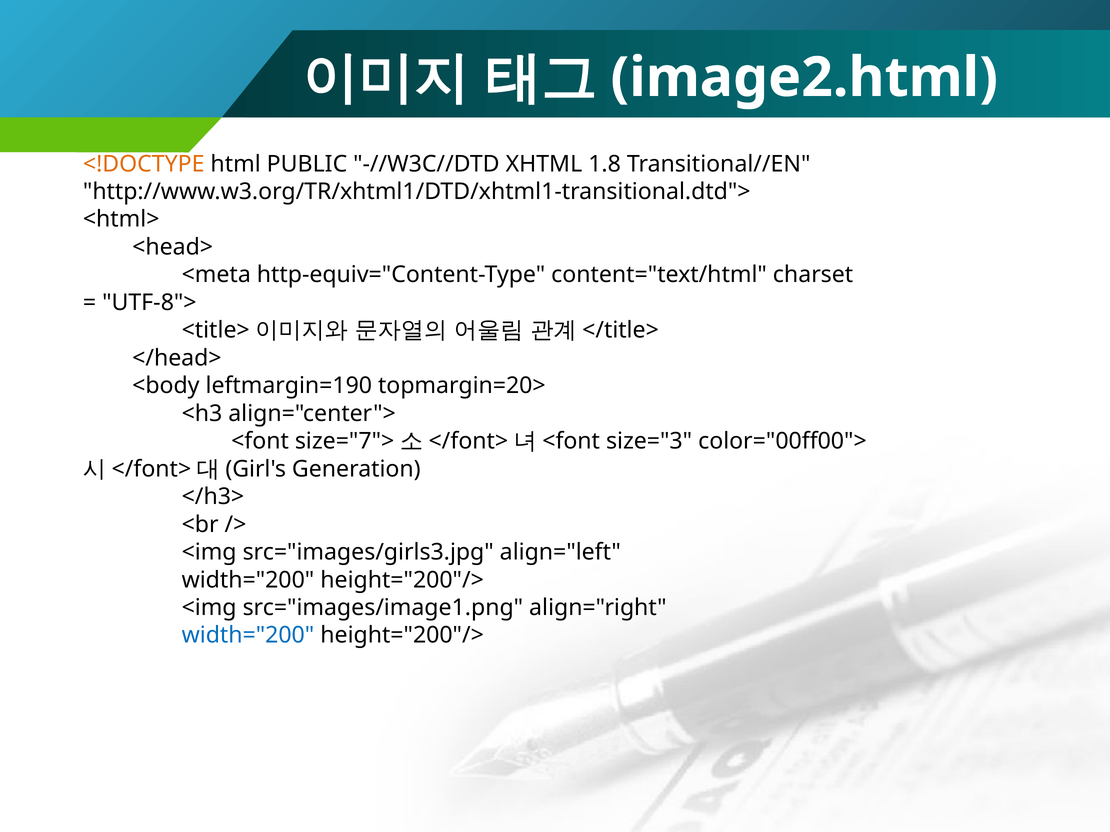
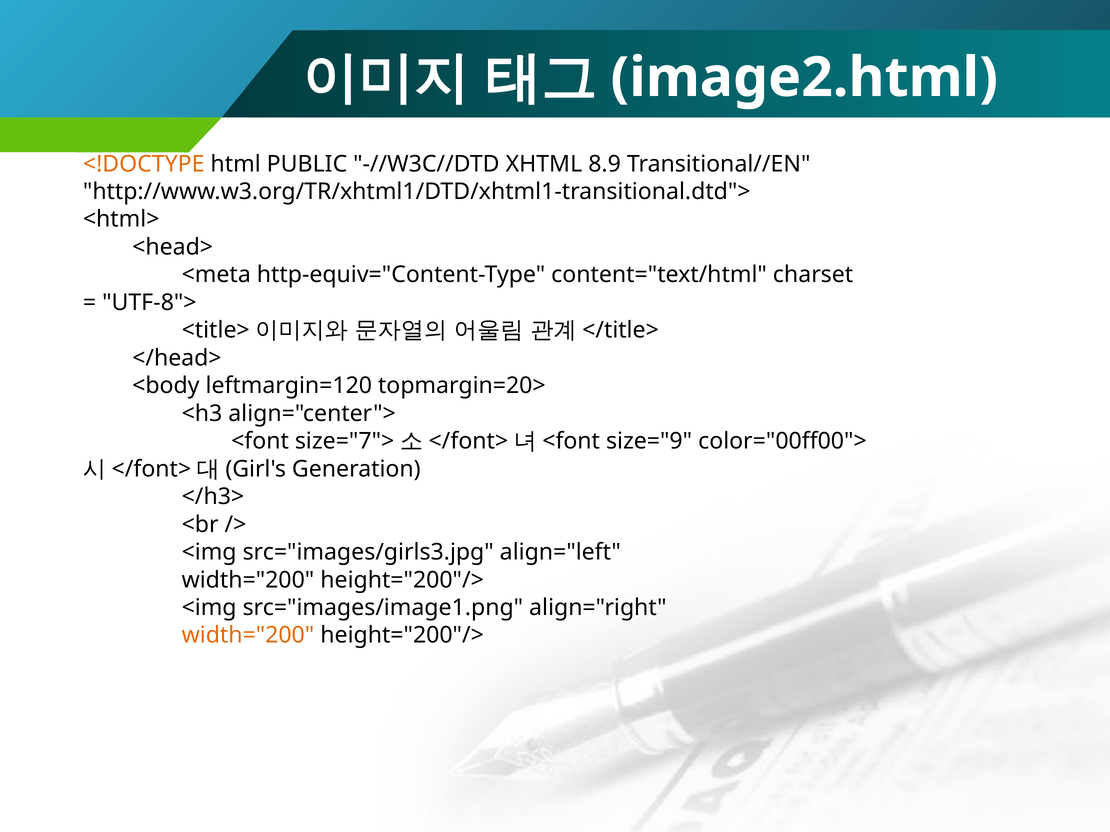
1.8: 1.8 -> 8.9
leftmargin=190: leftmargin=190 -> leftmargin=120
size="3: size="3 -> size="9
width="200 at (248, 636) colour: blue -> orange
